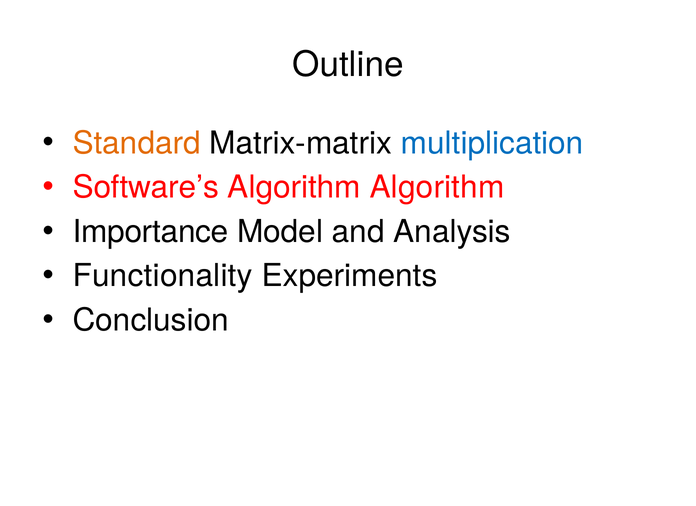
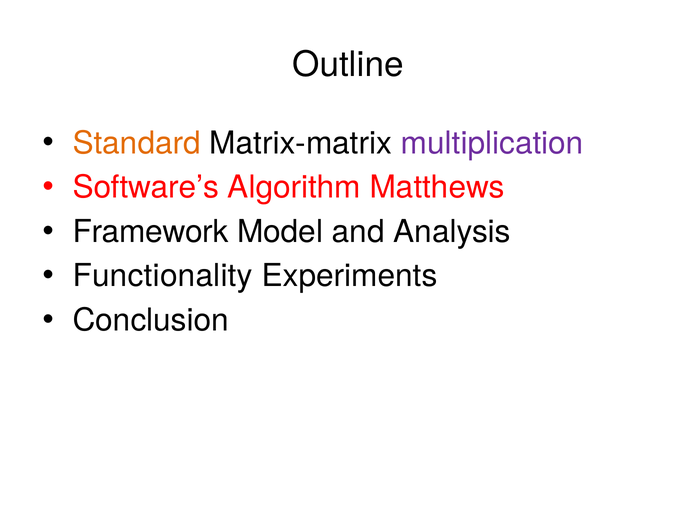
multiplication colour: blue -> purple
Algorithm Algorithm: Algorithm -> Matthews
Importance: Importance -> Framework
